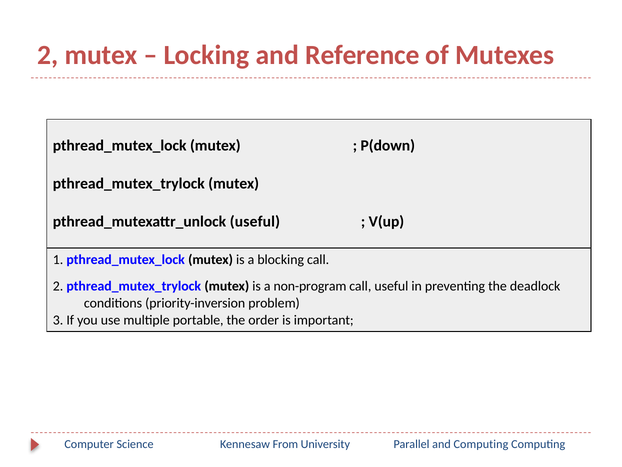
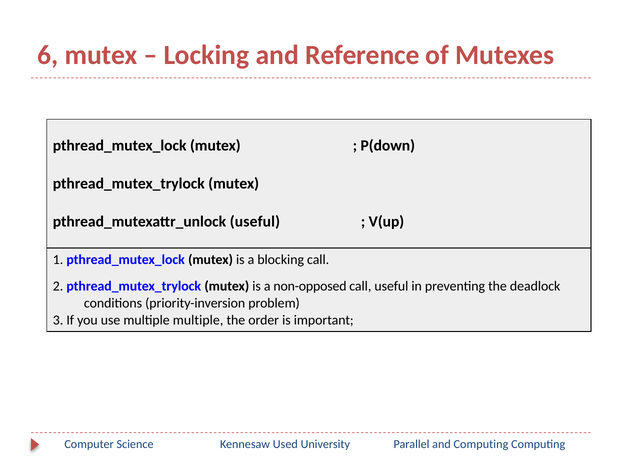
2 at (48, 55): 2 -> 6
non-program: non-program -> non-opposed
multiple portable: portable -> multiple
From: From -> Used
